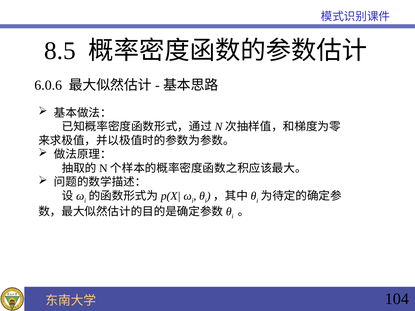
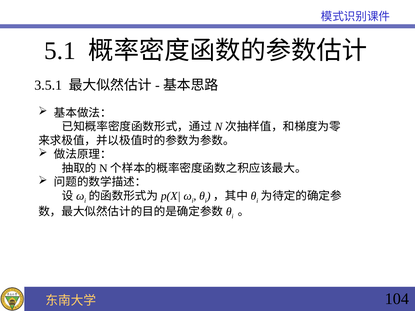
8.5: 8.5 -> 5.1
6.0.6: 6.0.6 -> 3.5.1
